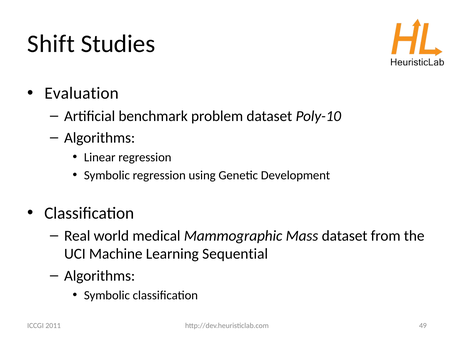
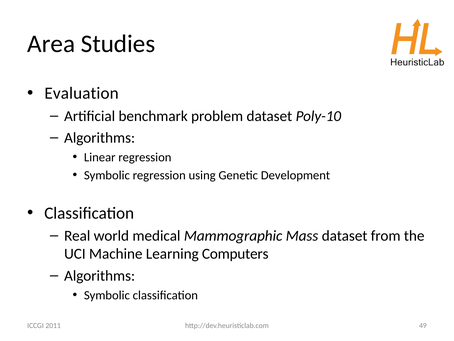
Shift: Shift -> Area
Sequential: Sequential -> Computers
